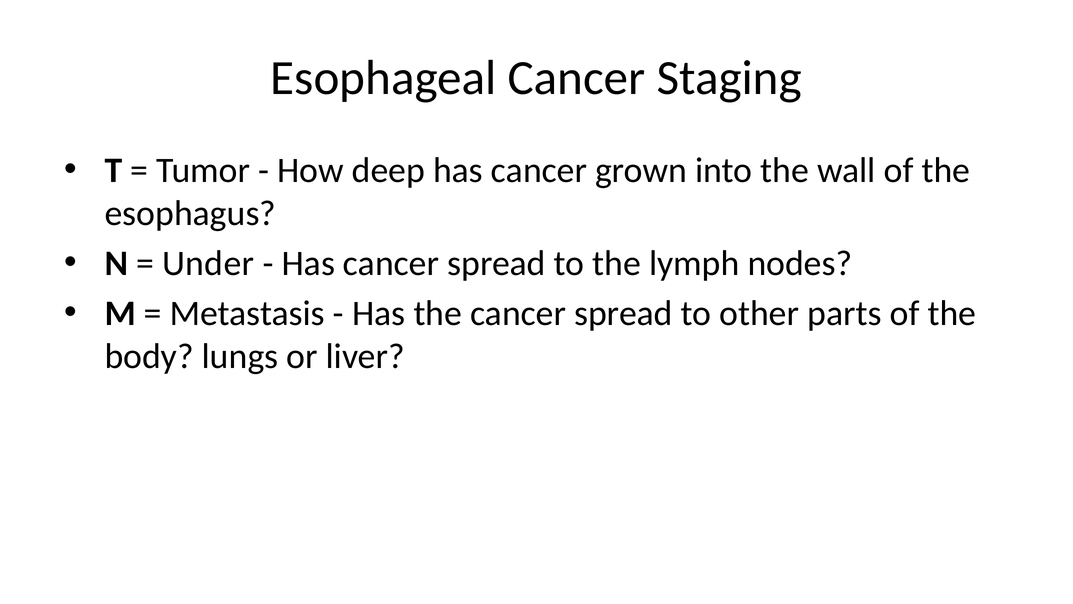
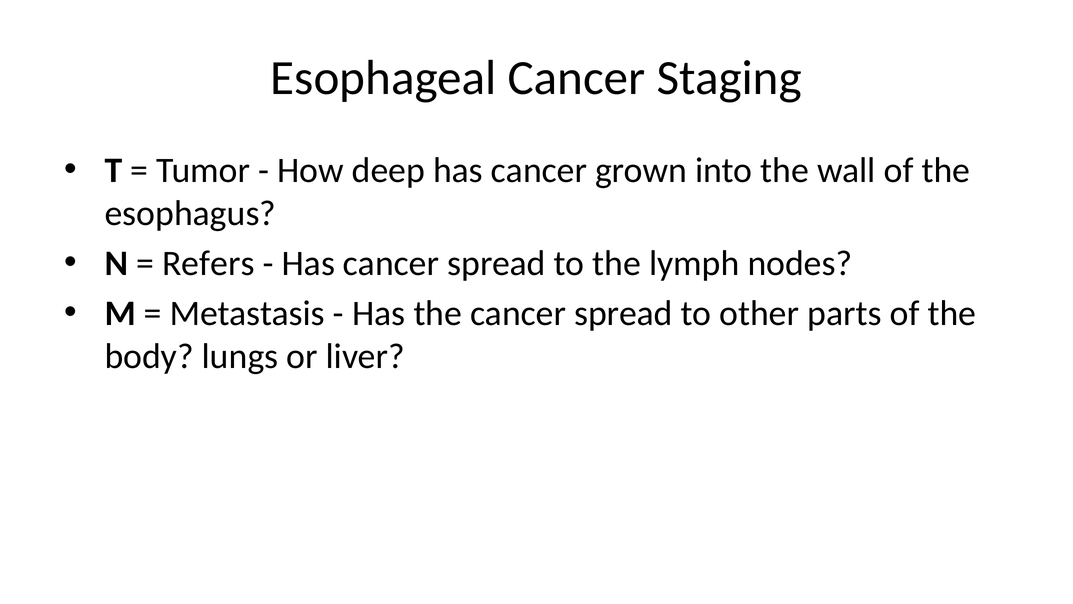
Under: Under -> Refers
